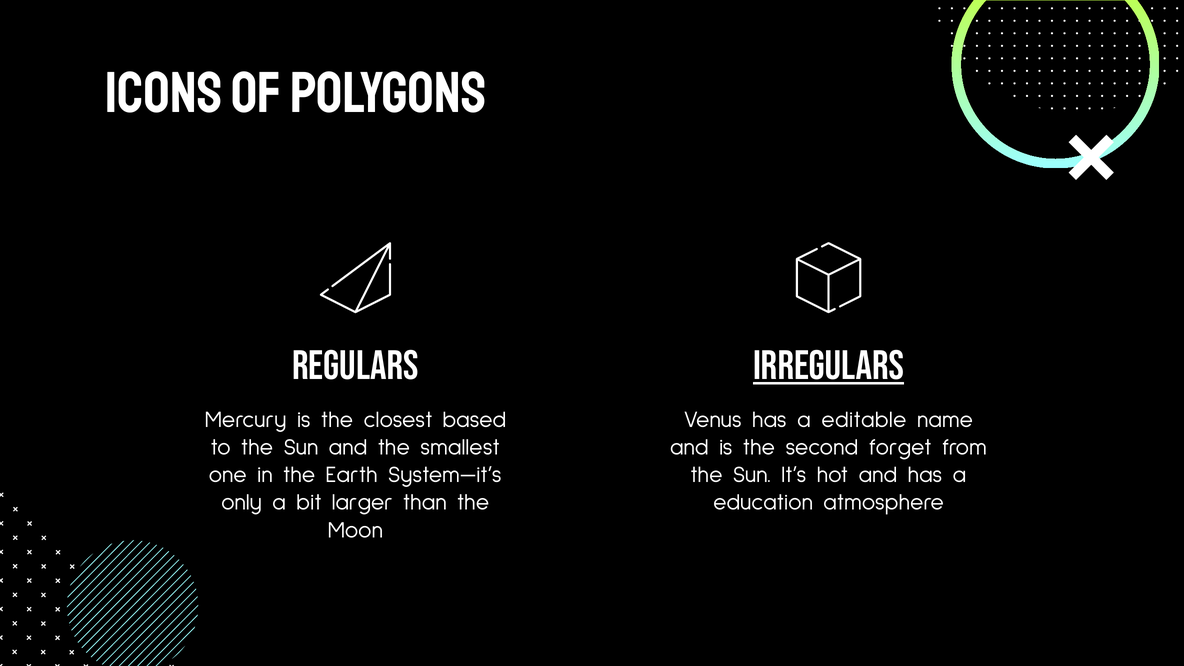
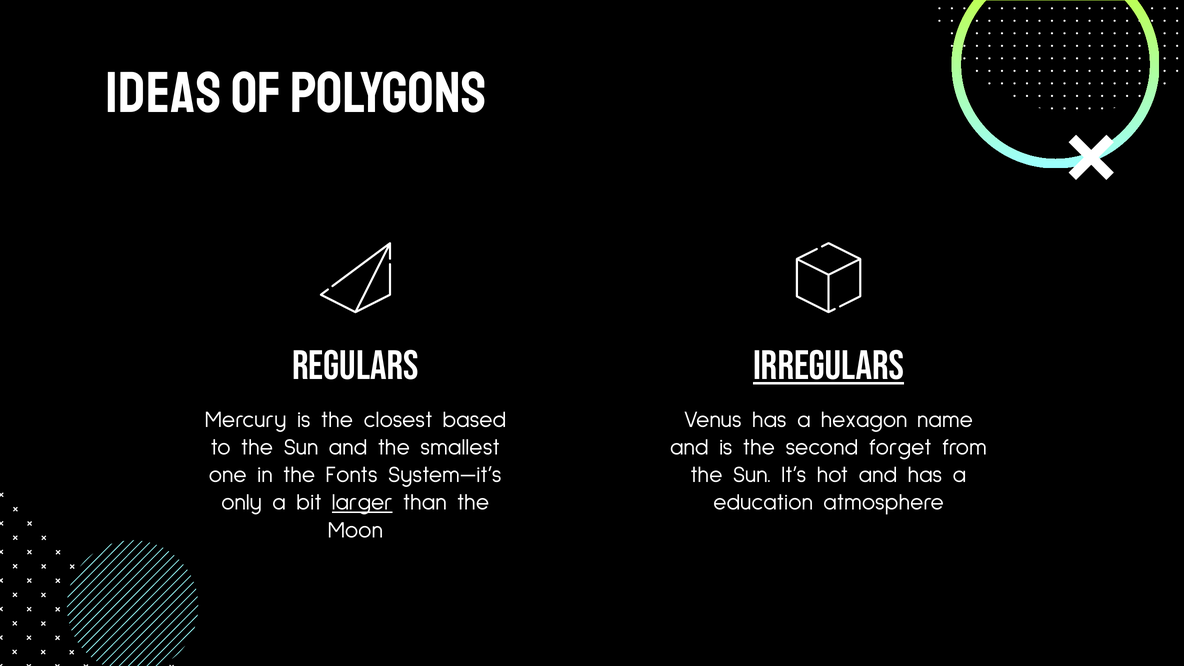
ICONS: ICONS -> IDEAS
editable: editable -> hexagon
Earth: Earth -> Fonts
larger underline: none -> present
